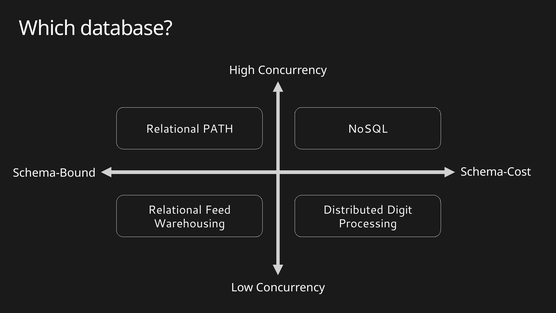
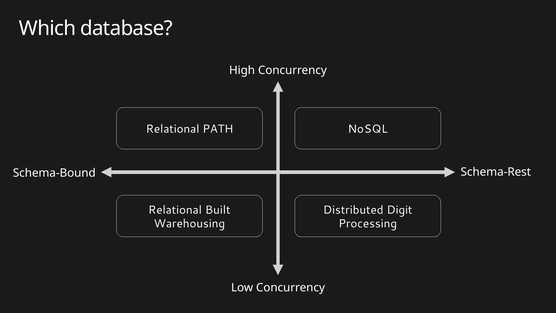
Schema-Cost: Schema-Cost -> Schema-Rest
Feed: Feed -> Built
